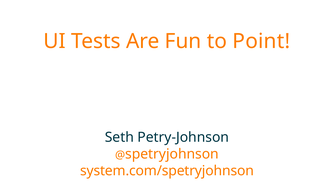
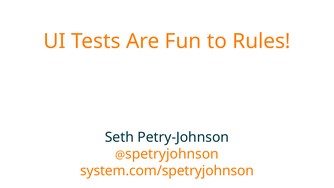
Point: Point -> Rules
